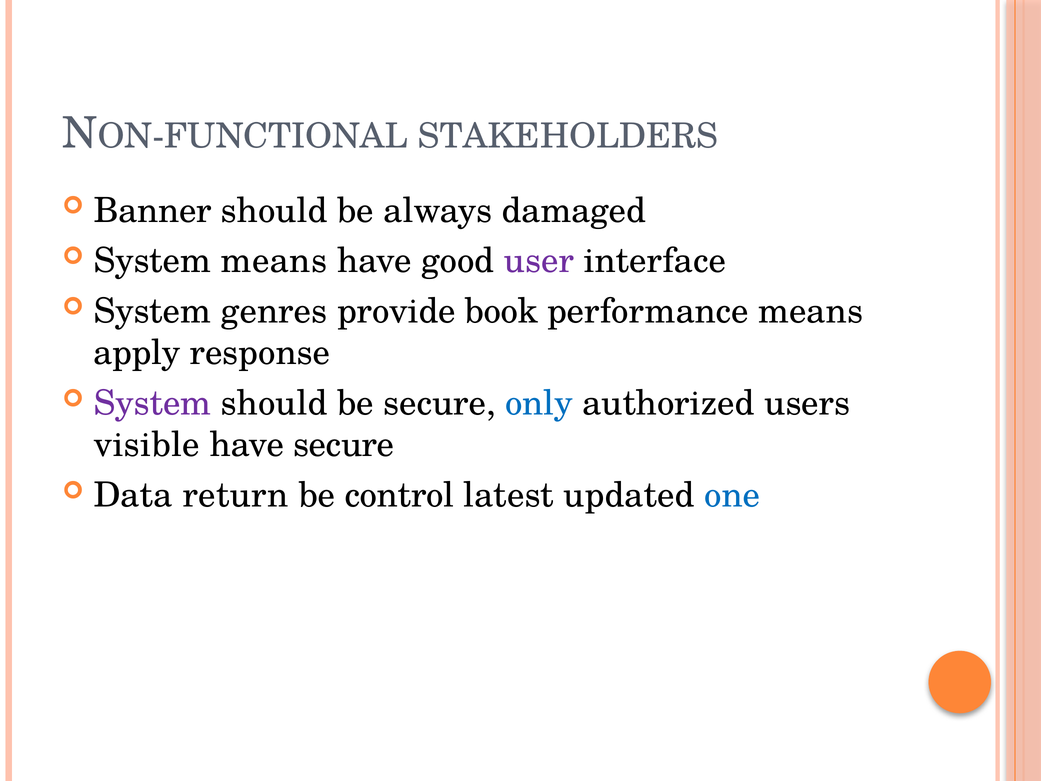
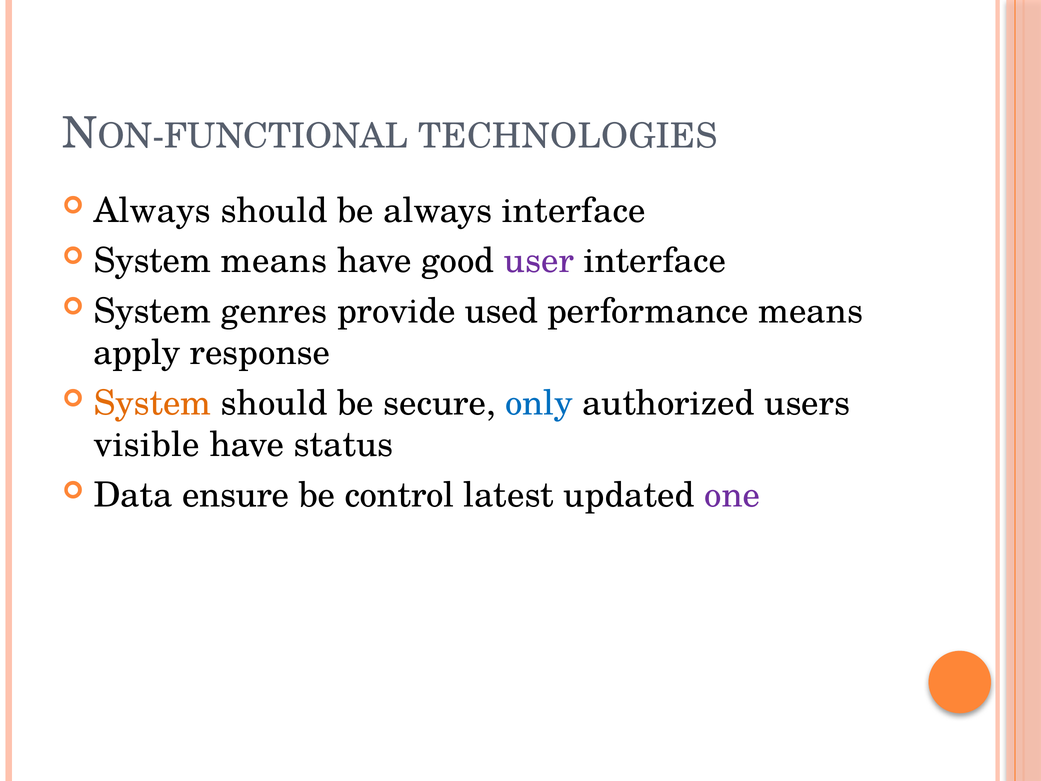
STAKEHOLDERS: STAKEHOLDERS -> TECHNOLOGIES
Banner at (153, 211): Banner -> Always
always damaged: damaged -> interface
book: book -> used
System at (152, 403) colour: purple -> orange
have secure: secure -> status
return: return -> ensure
one colour: blue -> purple
